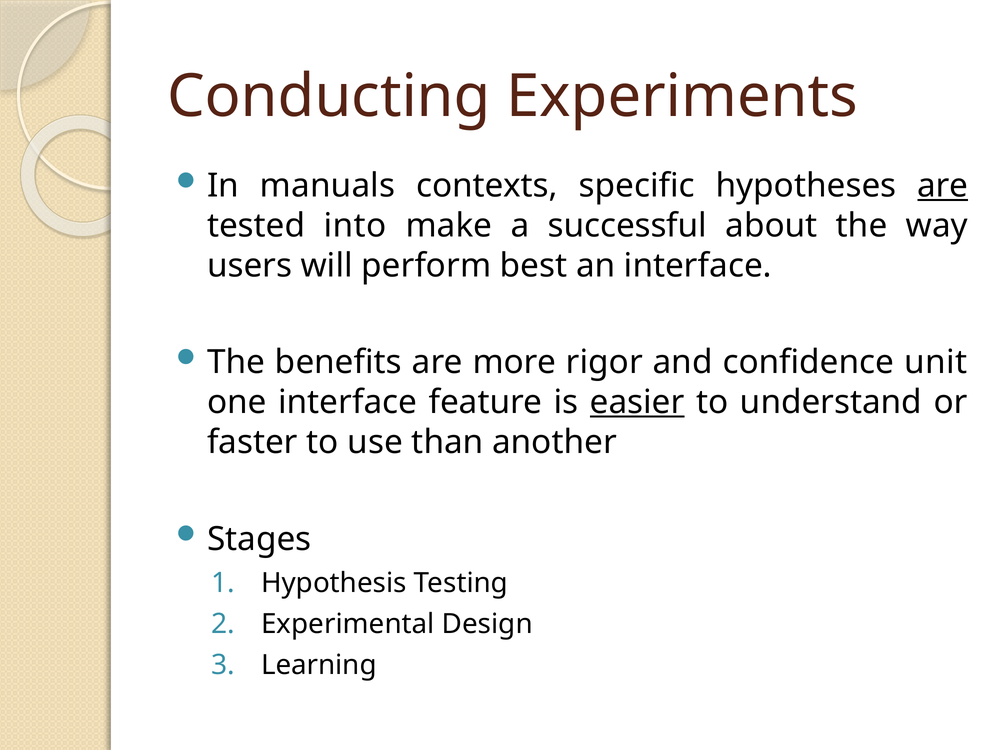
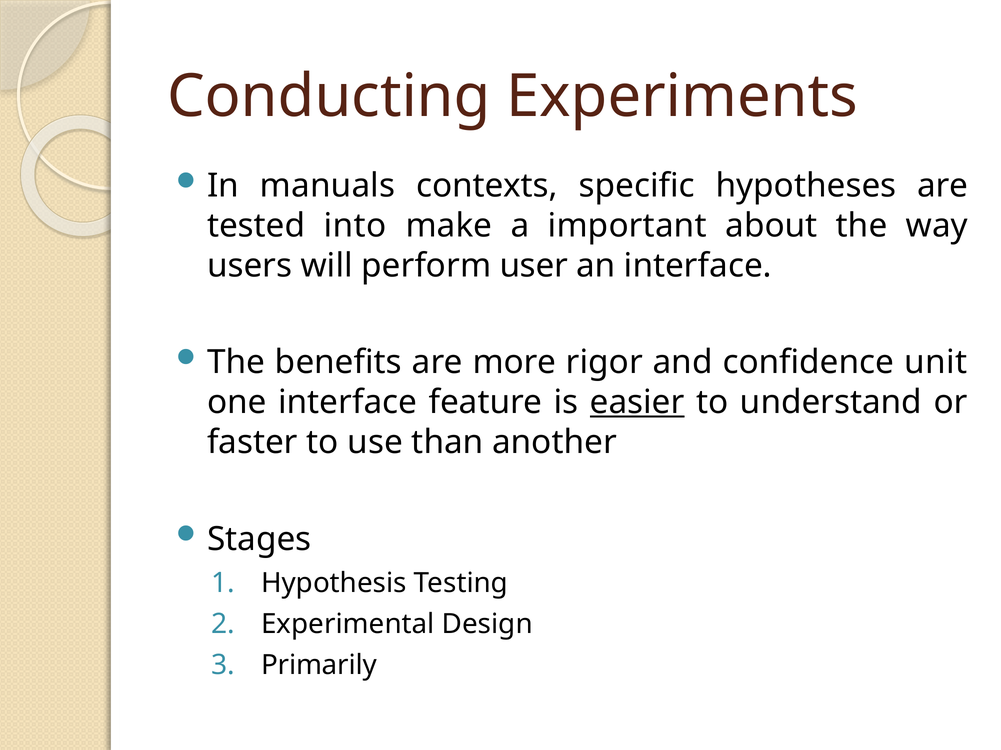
are at (943, 186) underline: present -> none
successful: successful -> important
best: best -> user
Learning: Learning -> Primarily
